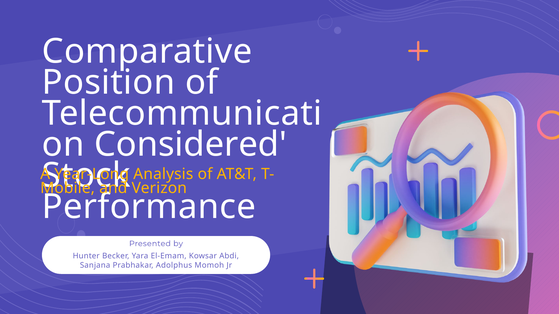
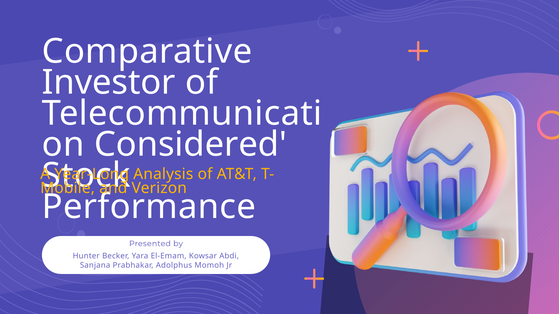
Position: Position -> Investor
